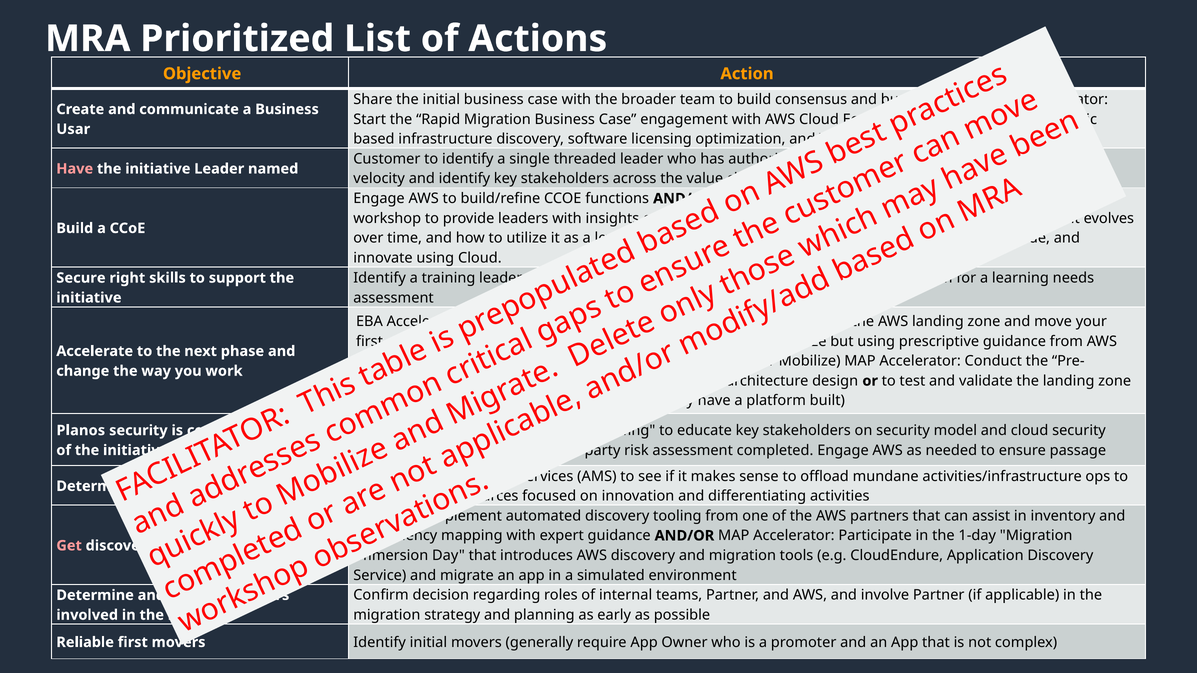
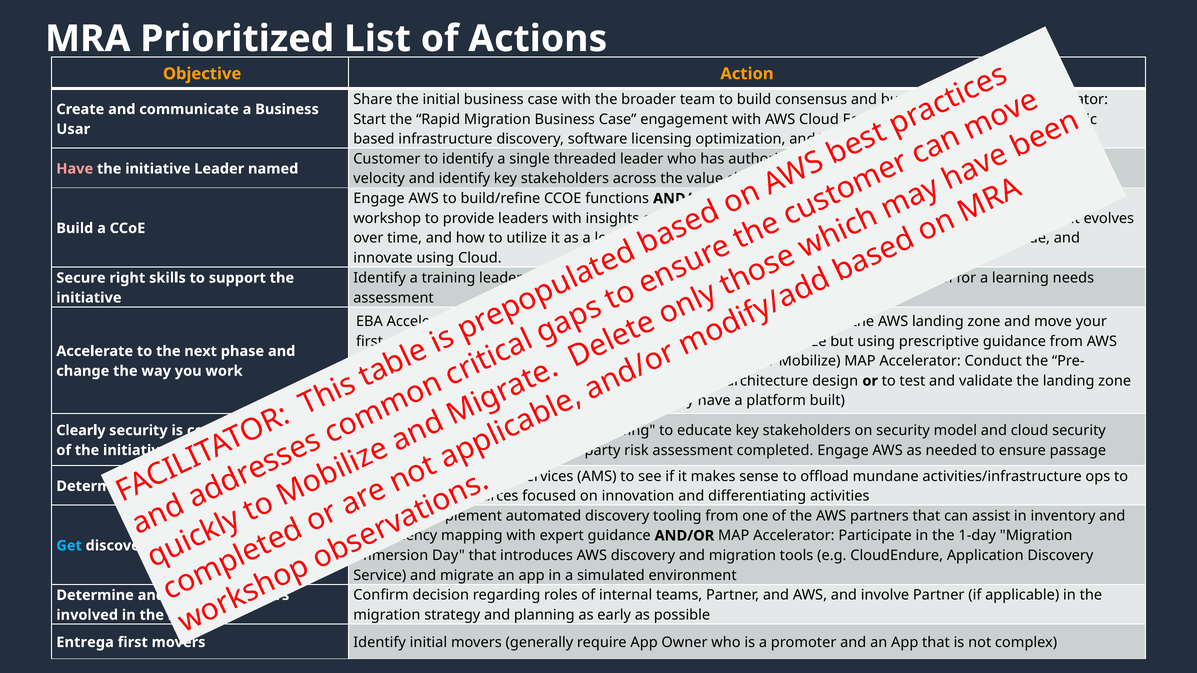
Planos: Planos -> Clearly
Get at (69, 546) colour: pink -> light blue
Reliable: Reliable -> Entrega
